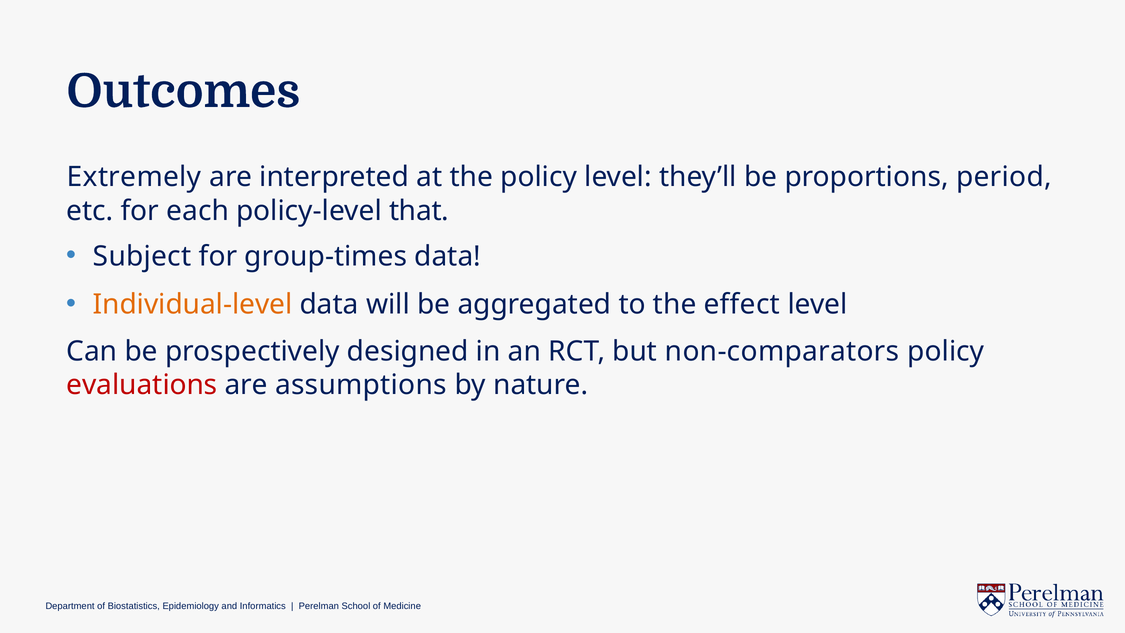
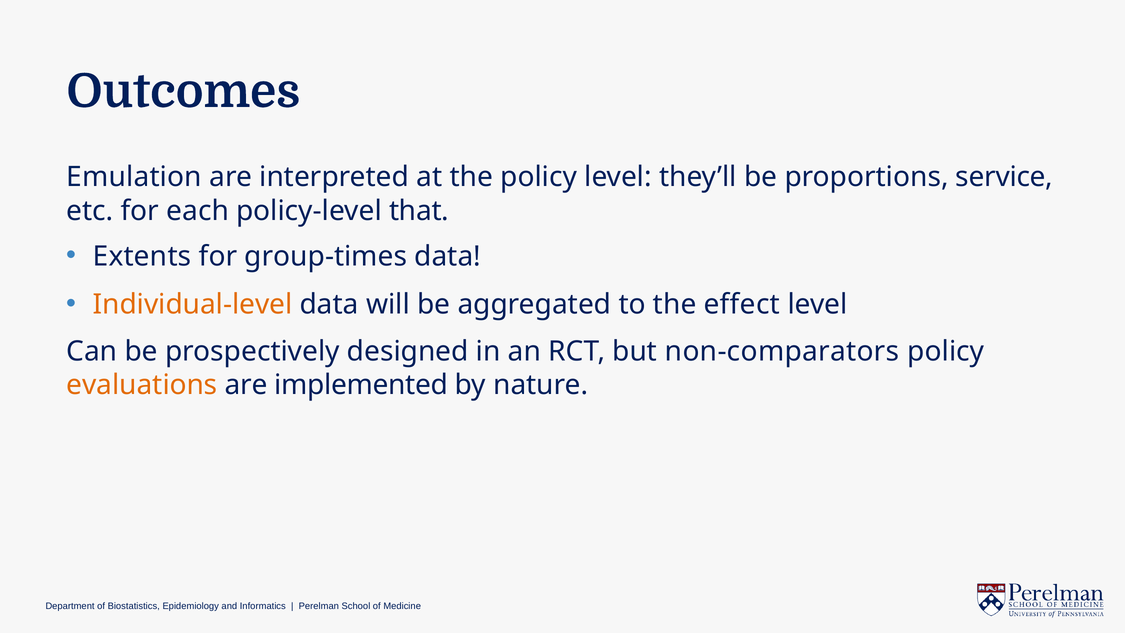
Extremely: Extremely -> Emulation
period: period -> service
Subject: Subject -> Extents
evaluations colour: red -> orange
assumptions: assumptions -> implemented
